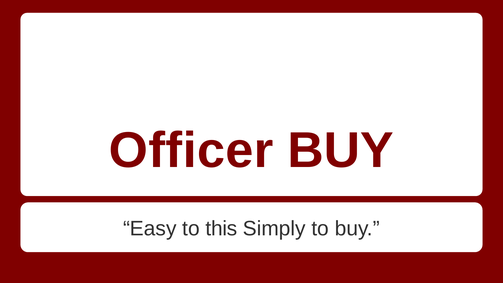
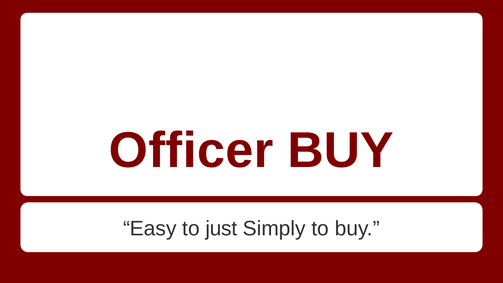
this: this -> just
